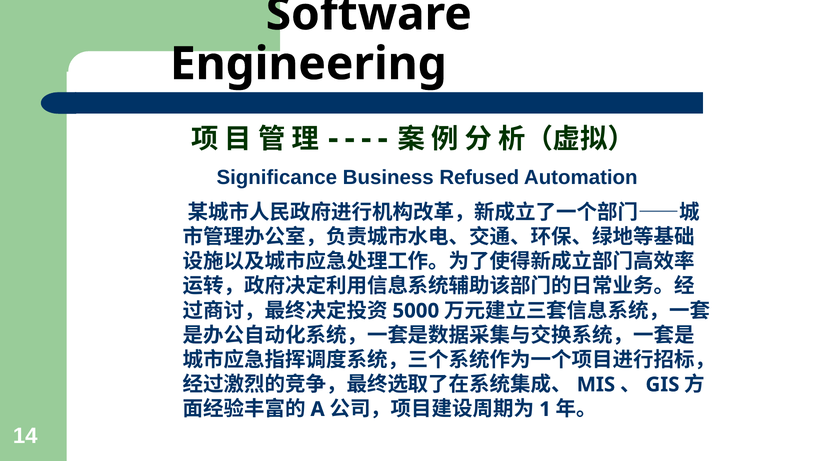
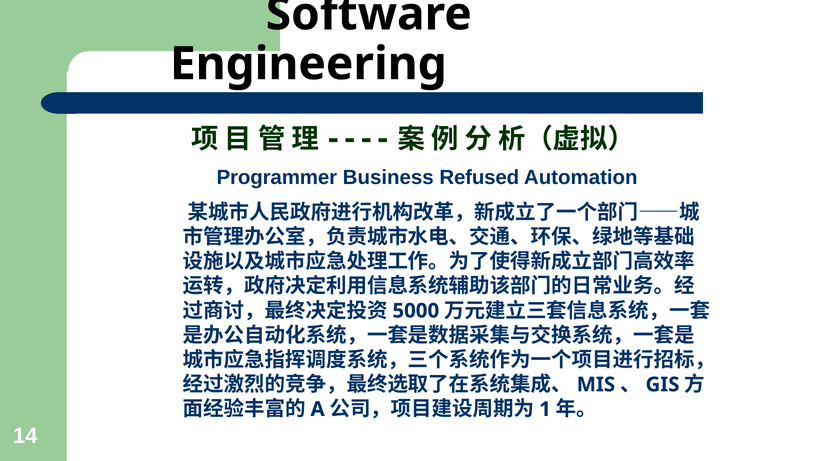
Significance: Significance -> Programmer
